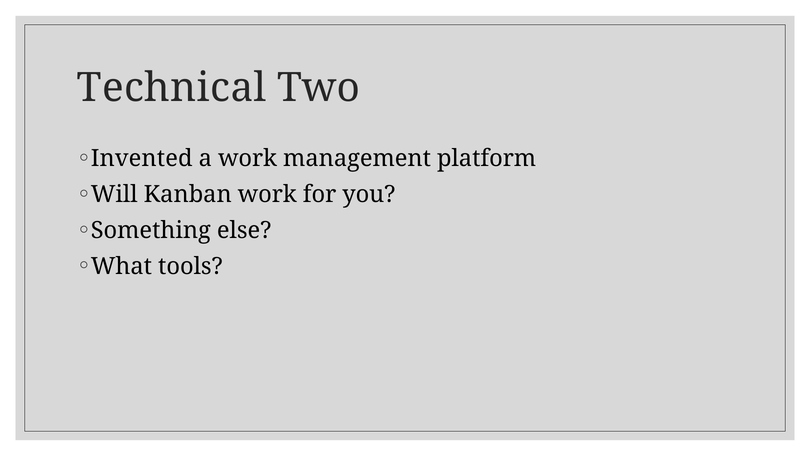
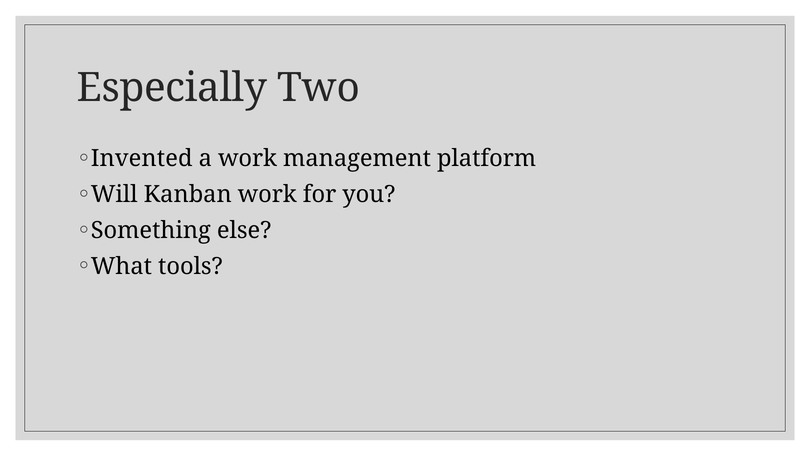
Technical: Technical -> Especially
